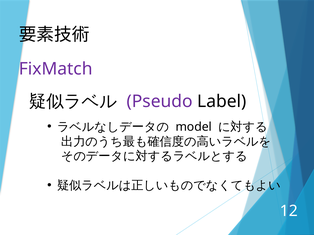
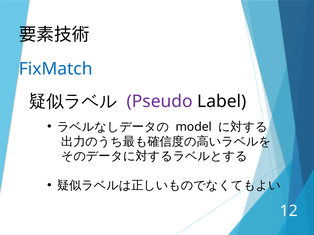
FixMatch colour: purple -> blue
